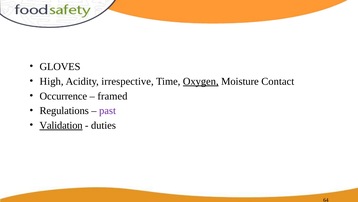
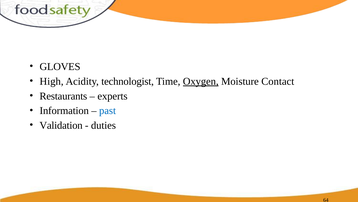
irrespective: irrespective -> technologist
Occurrence: Occurrence -> Restaurants
framed: framed -> experts
Regulations: Regulations -> Information
past colour: purple -> blue
Validation underline: present -> none
